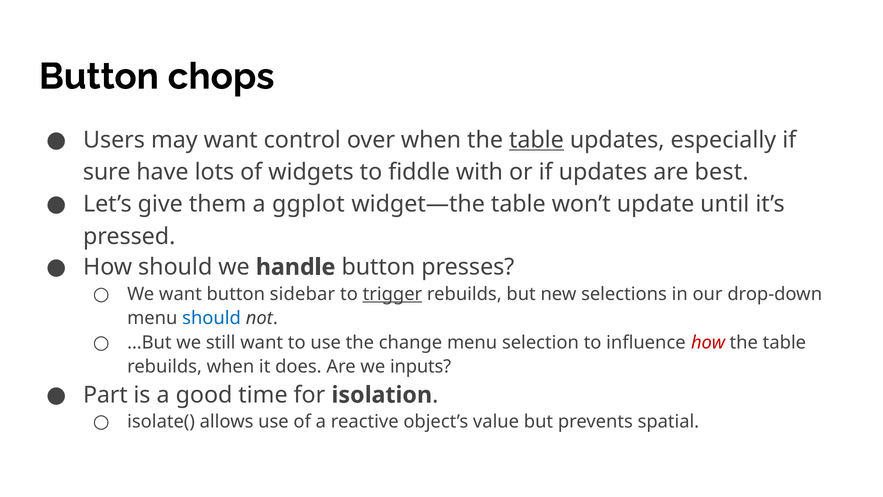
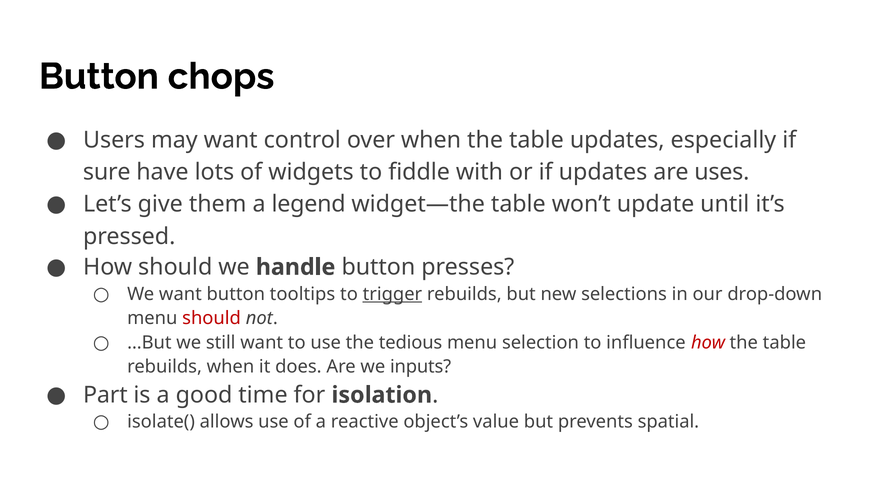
table at (536, 140) underline: present -> none
best: best -> uses
ggplot: ggplot -> legend
sidebar: sidebar -> tooltips
should at (212, 318) colour: blue -> red
change: change -> tedious
